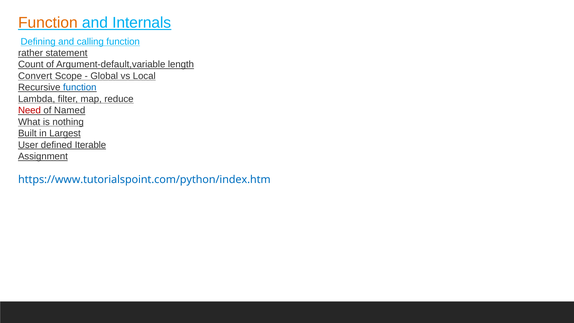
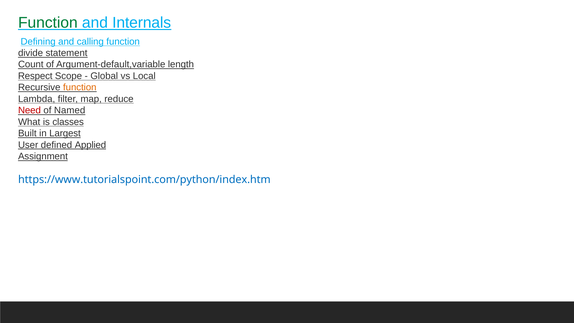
Function at (48, 23) colour: orange -> green
rather: rather -> divide
Convert: Convert -> Respect
function at (80, 87) colour: blue -> orange
nothing: nothing -> classes
Iterable: Iterable -> Applied
